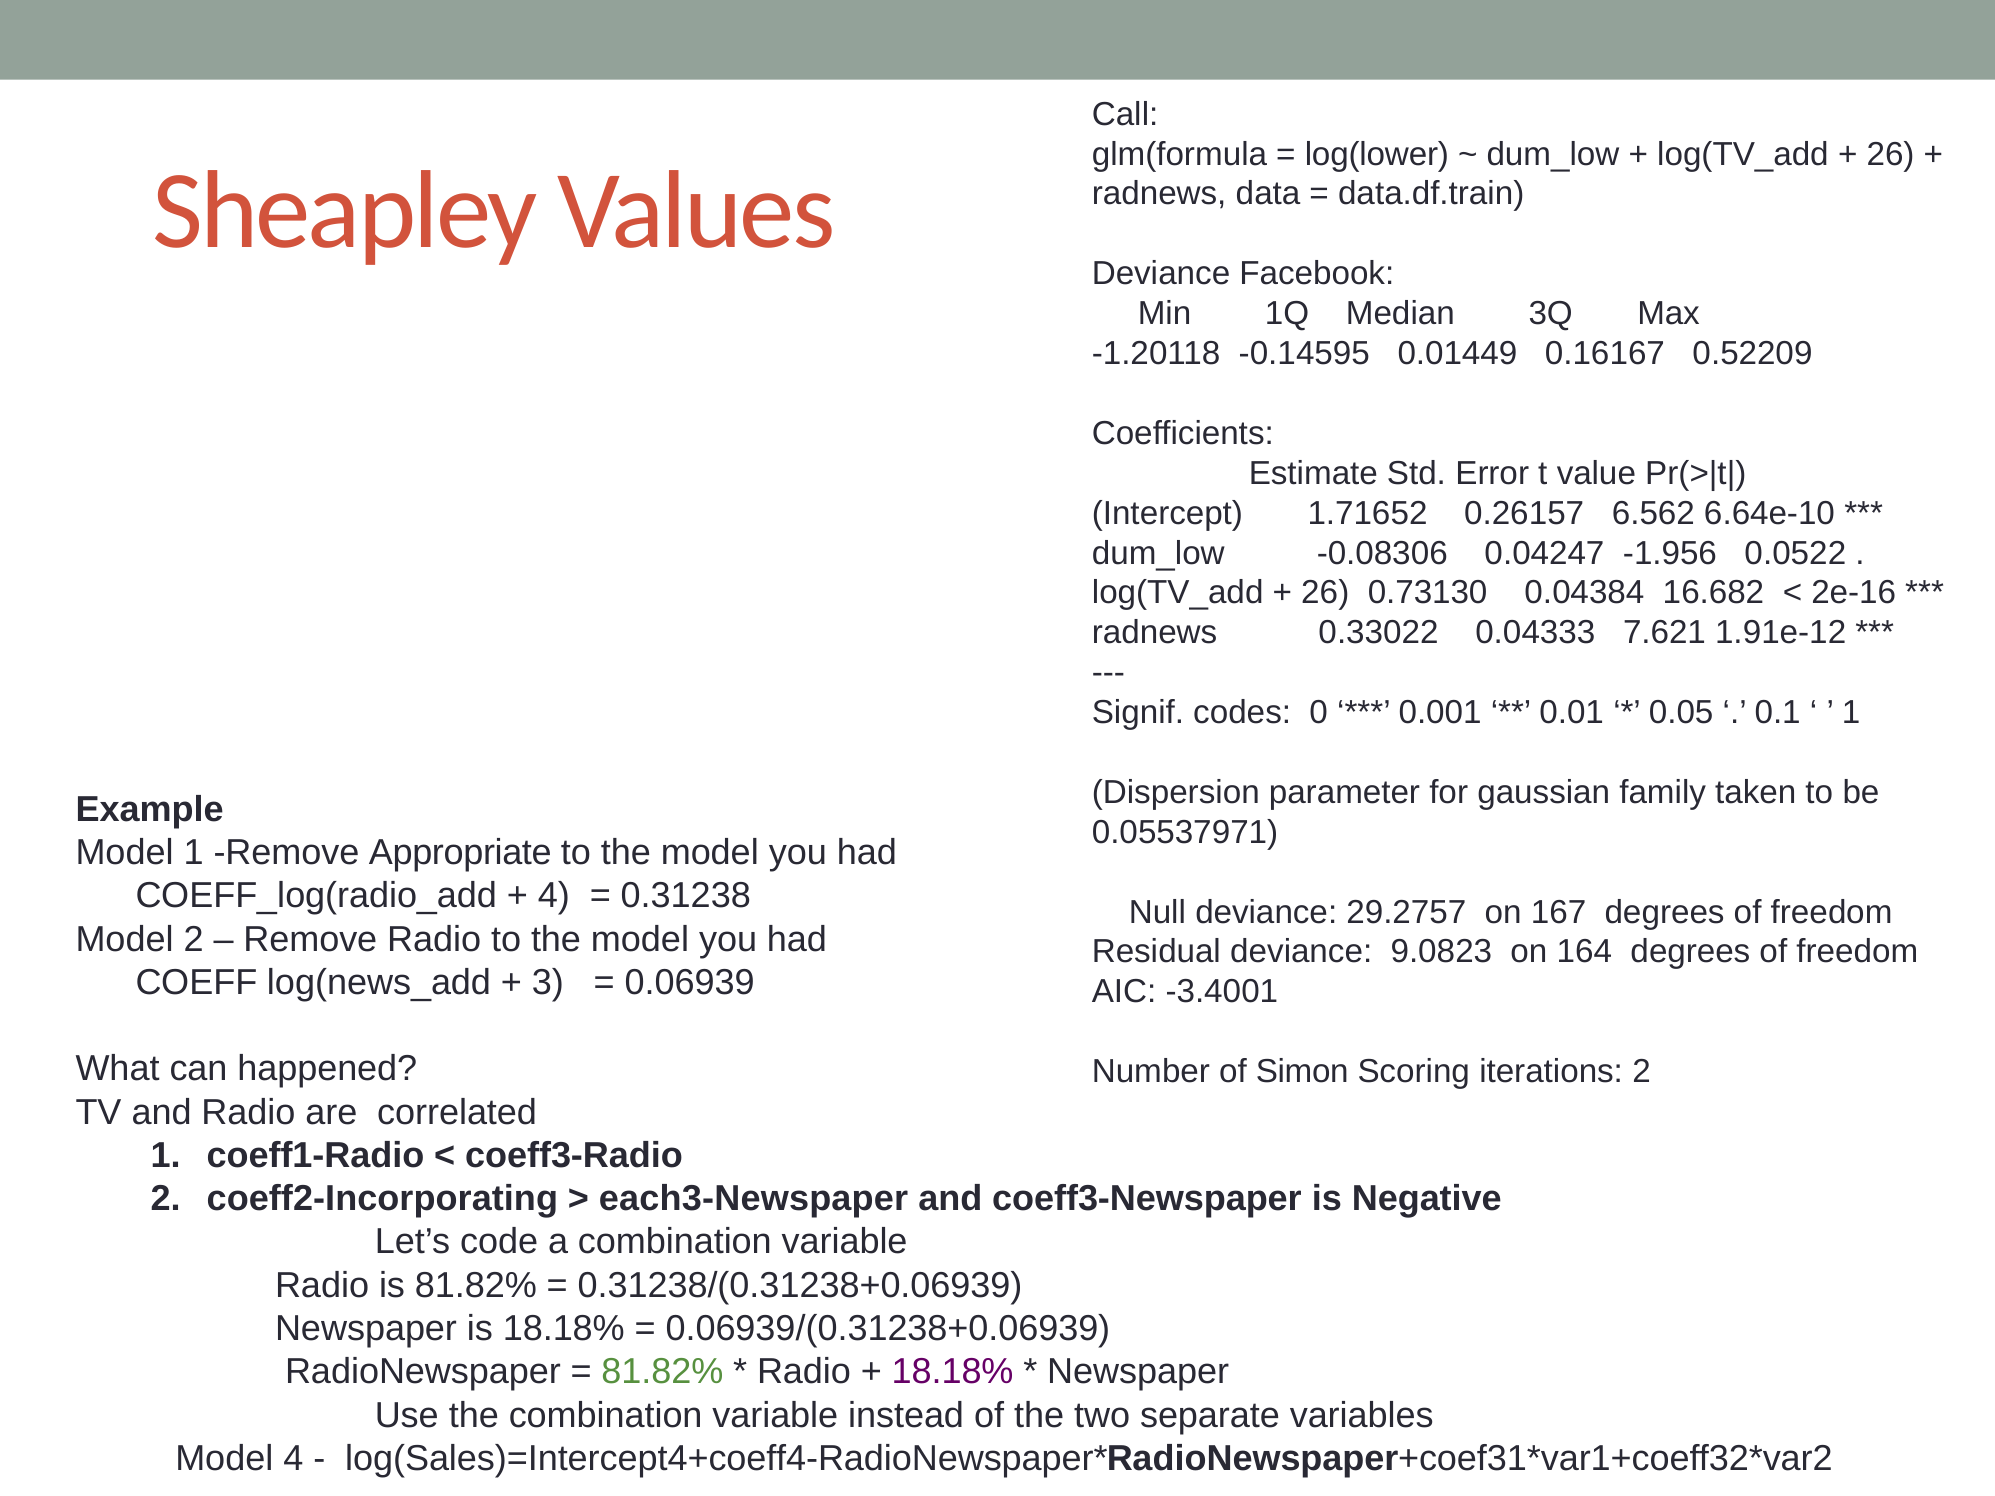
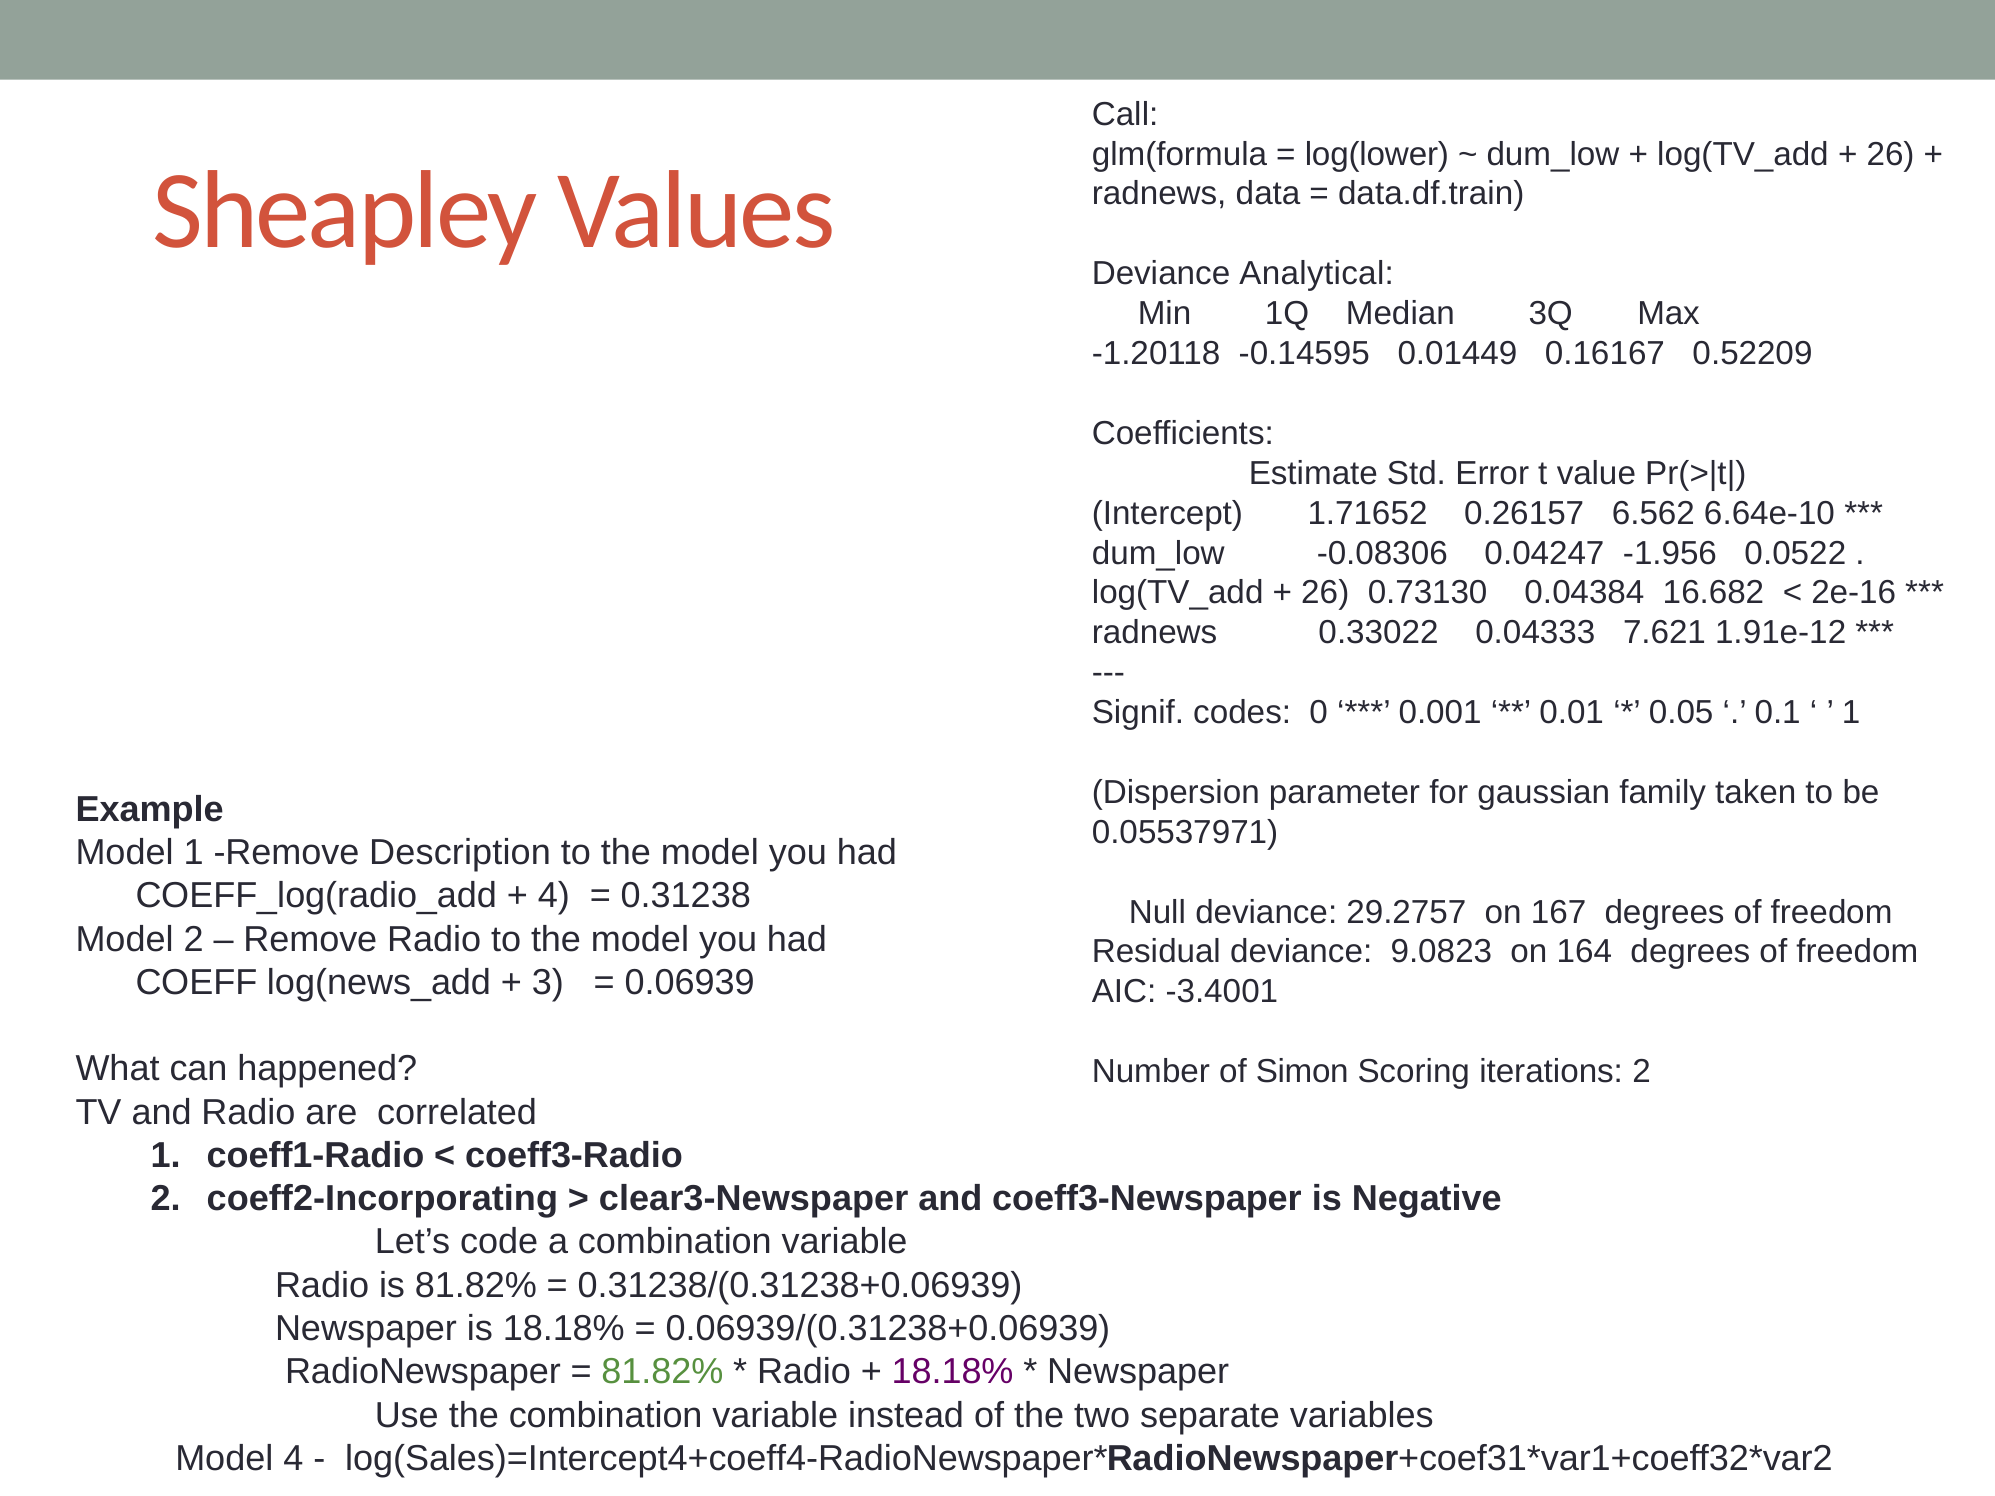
Facebook: Facebook -> Analytical
Appropriate: Appropriate -> Description
each3-Newspaper: each3-Newspaper -> clear3-Newspaper
